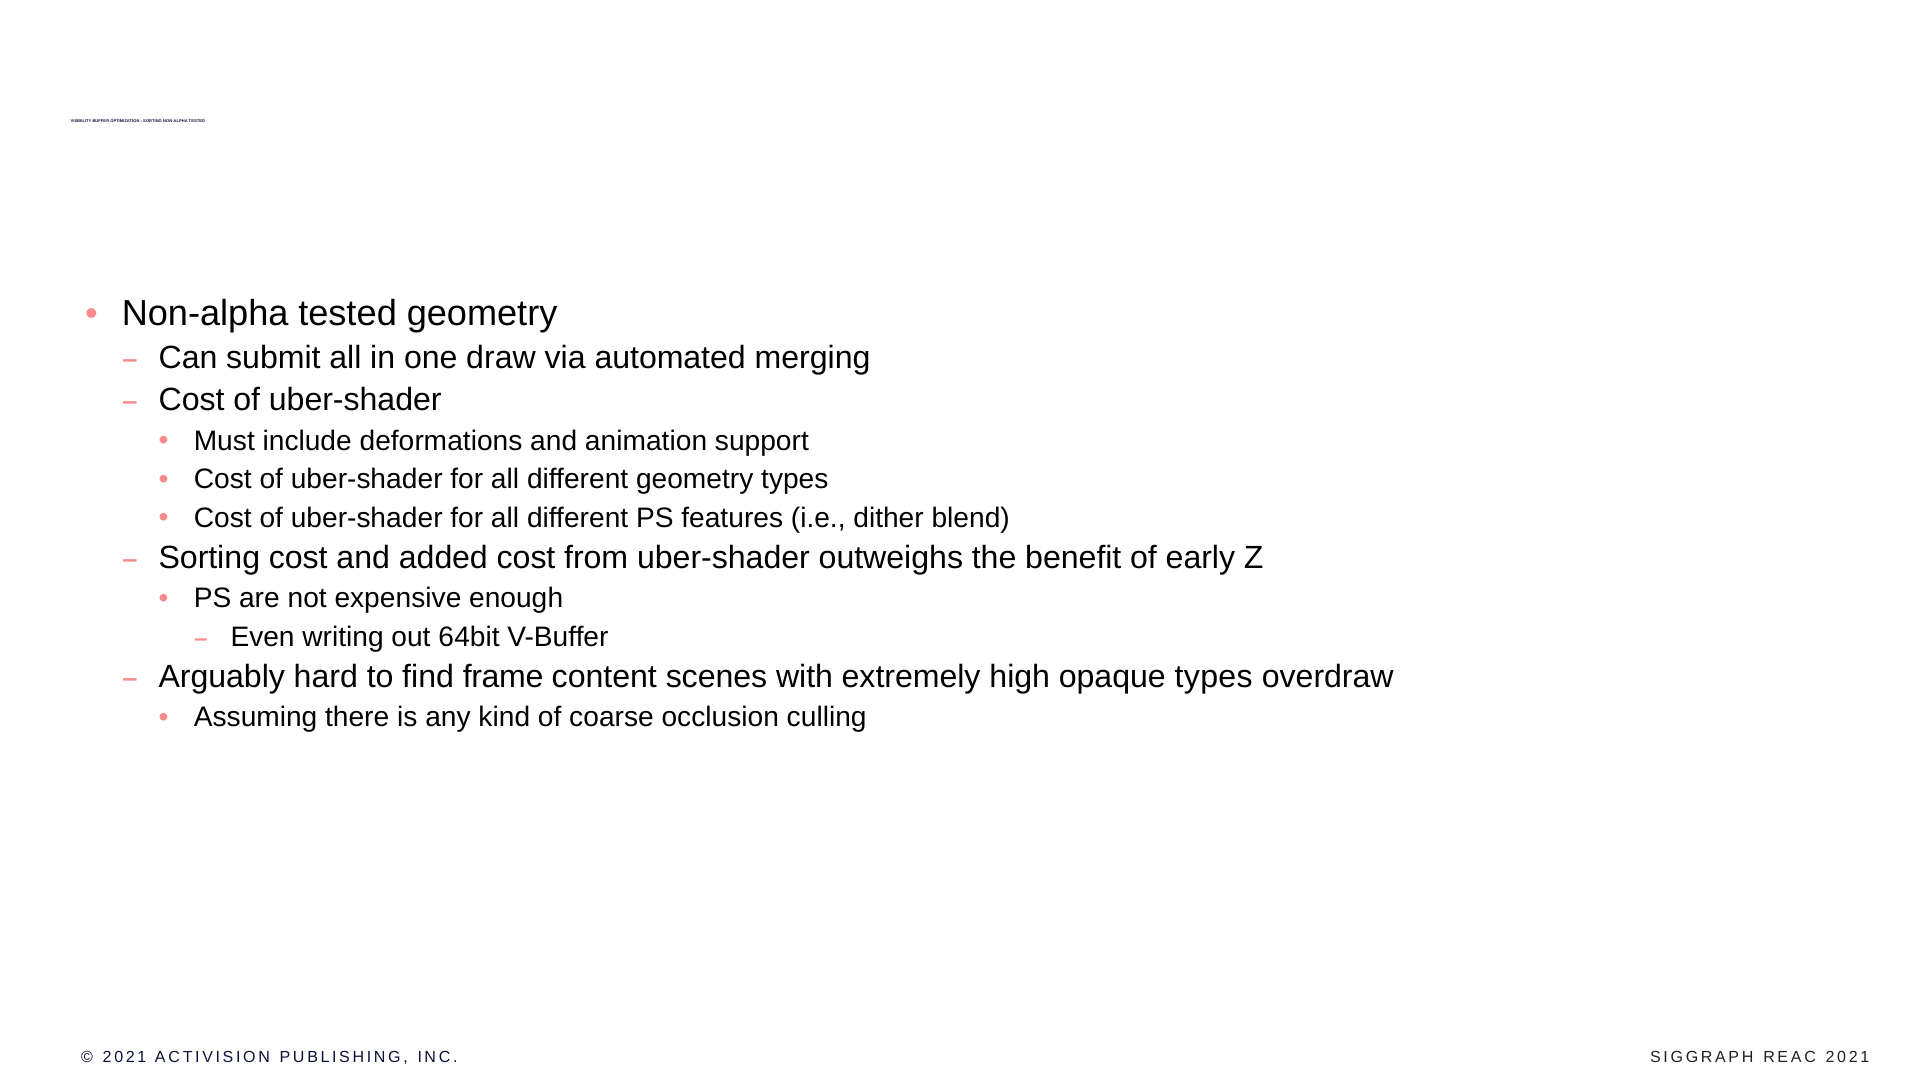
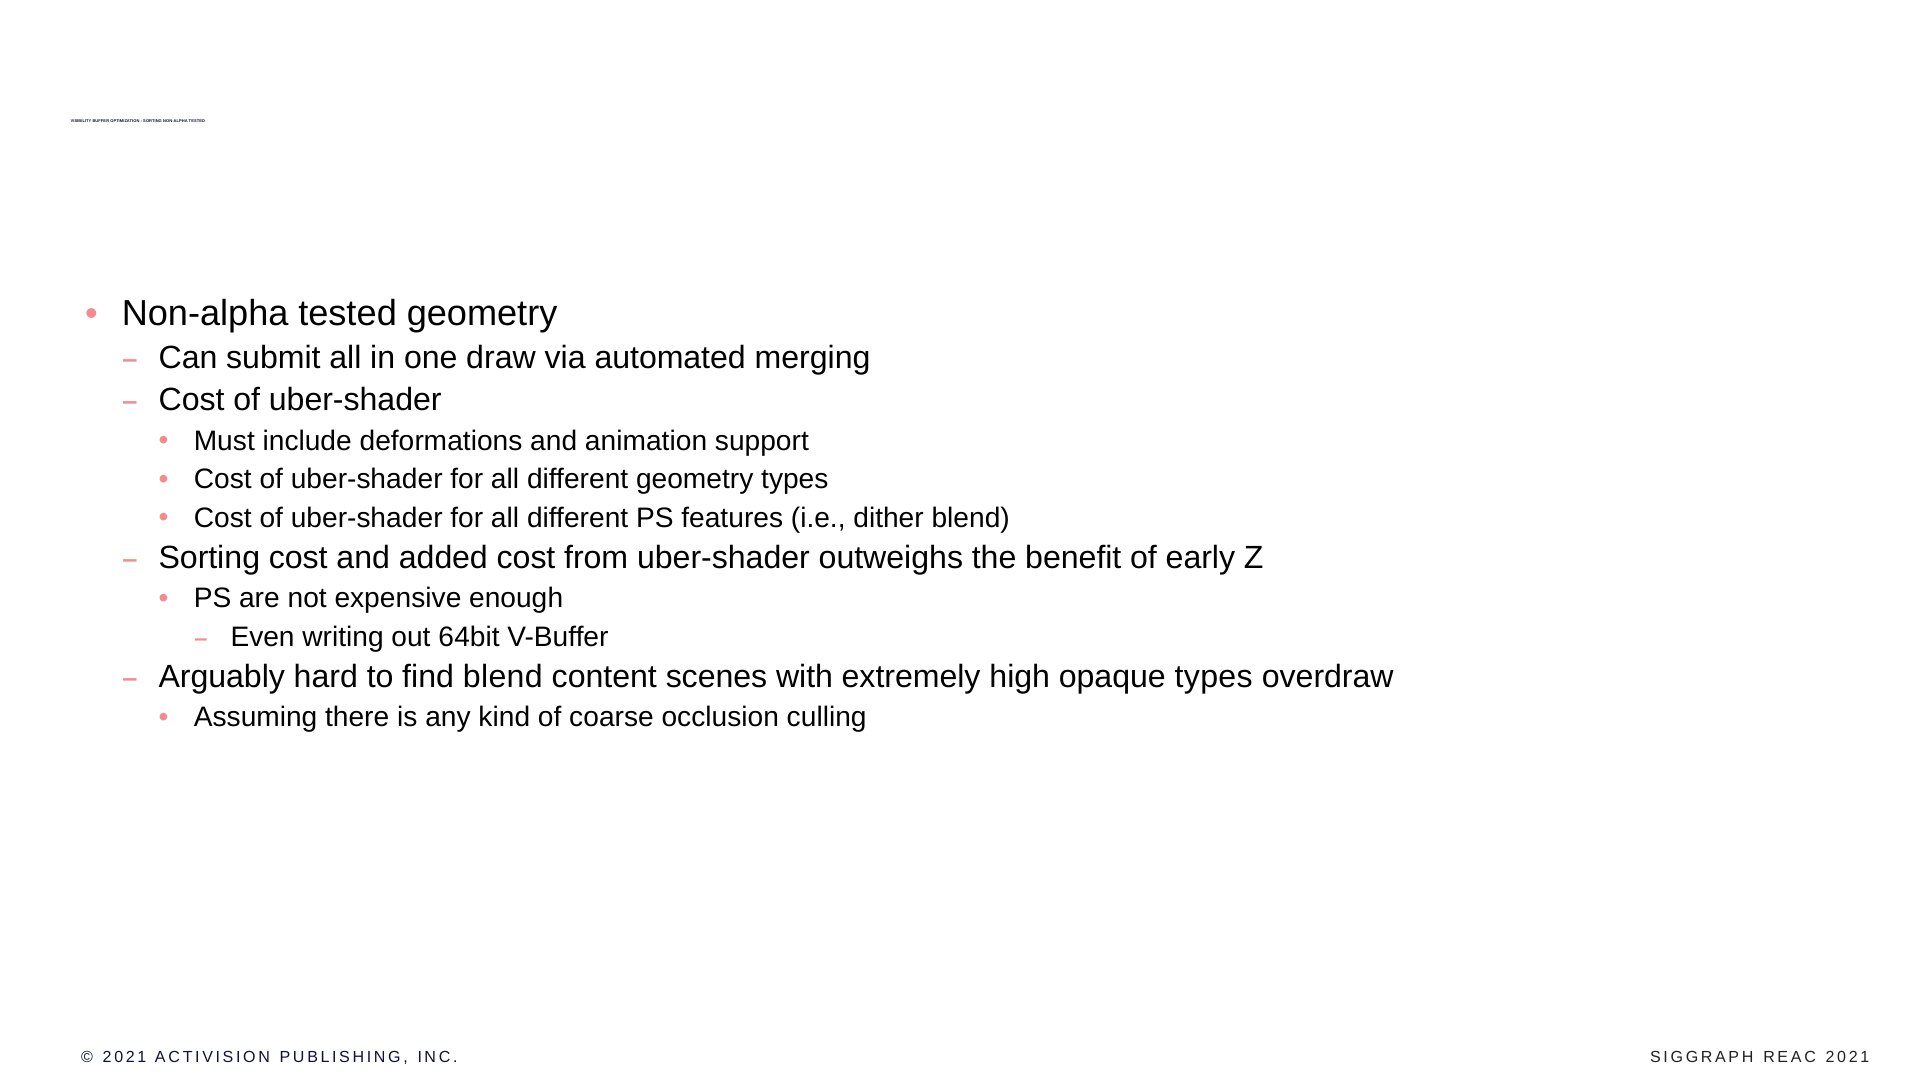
find frame: frame -> blend
